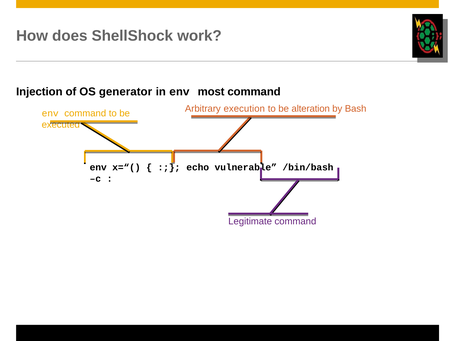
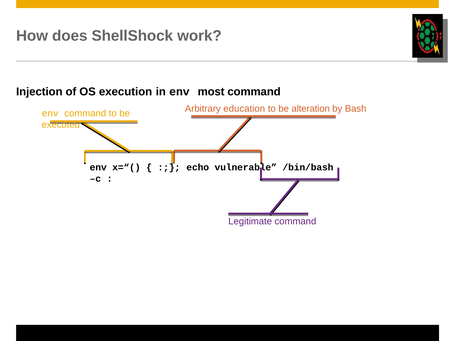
generator: generator -> execution
execution: execution -> education
